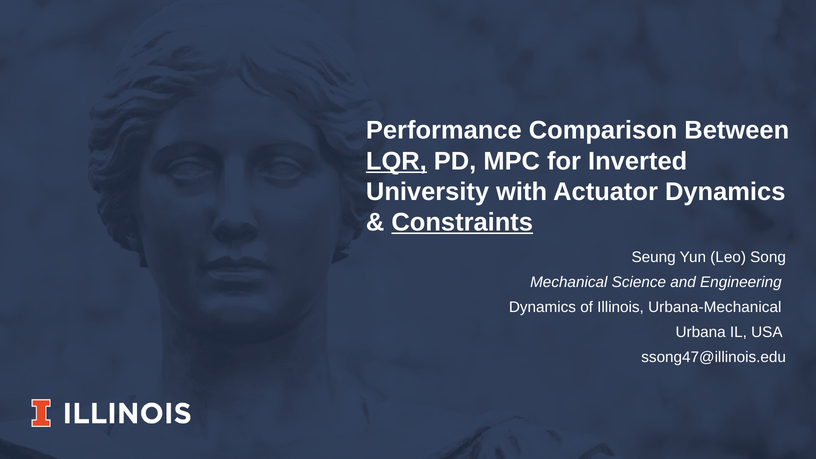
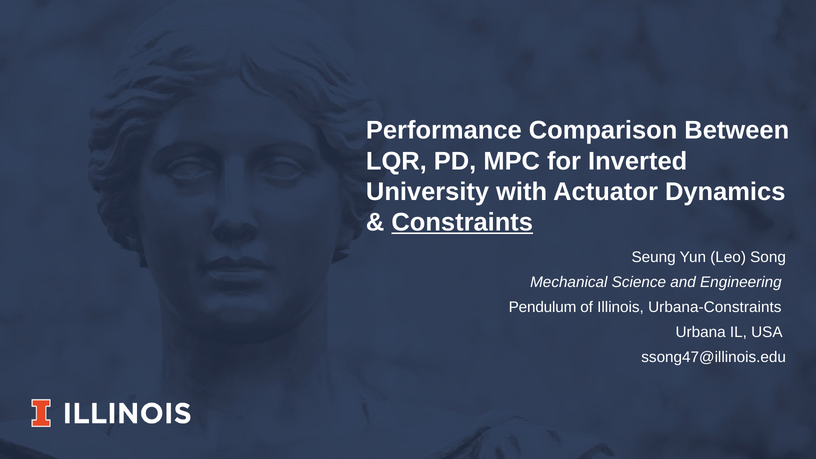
LQR underline: present -> none
Dynamics at (542, 307): Dynamics -> Pendulum
Urbana-Mechanical: Urbana-Mechanical -> Urbana-Constraints
